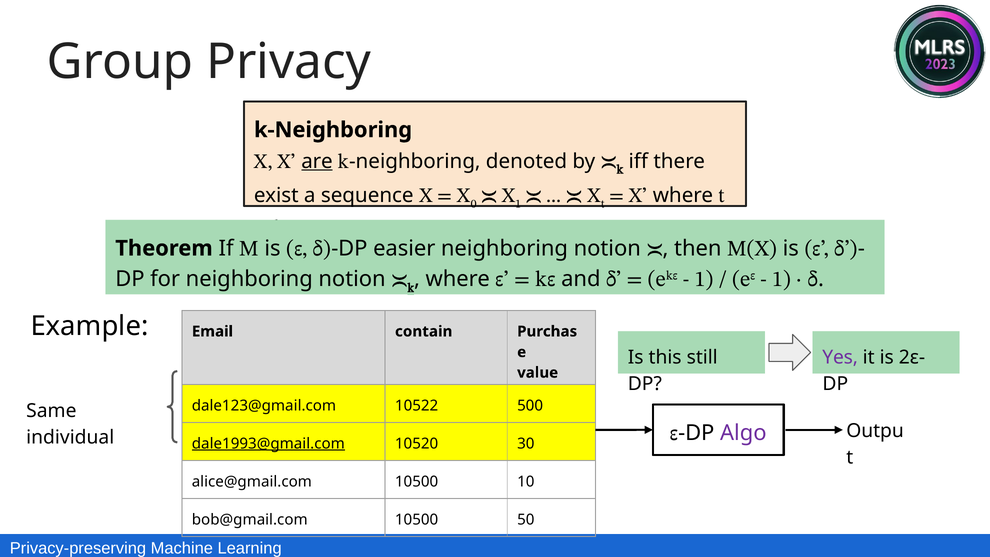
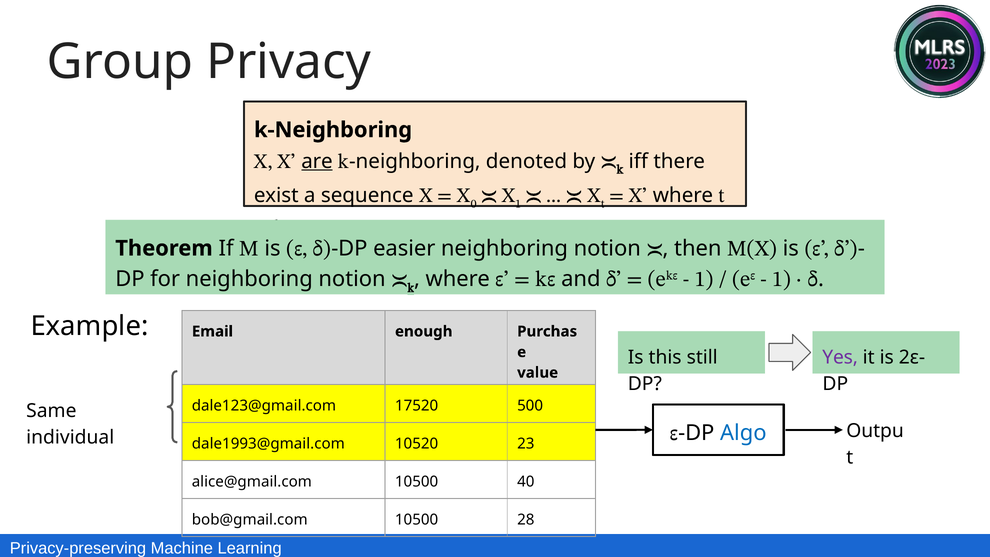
contain: contain -> enough
10522: 10522 -> 17520
Algo colour: purple -> blue
dale1993@gmail.com underline: present -> none
30: 30 -> 23
10: 10 -> 40
50: 50 -> 28
